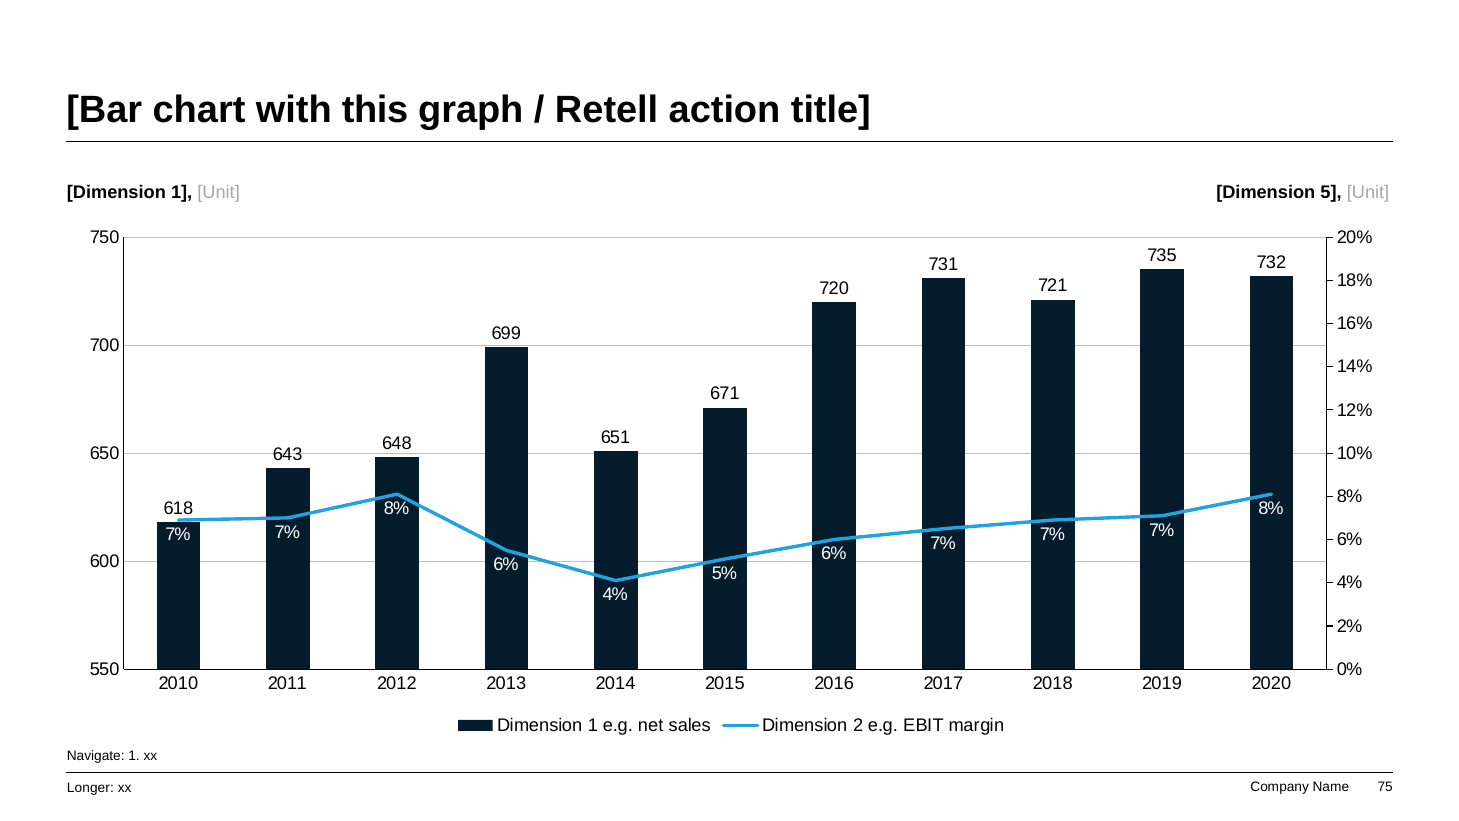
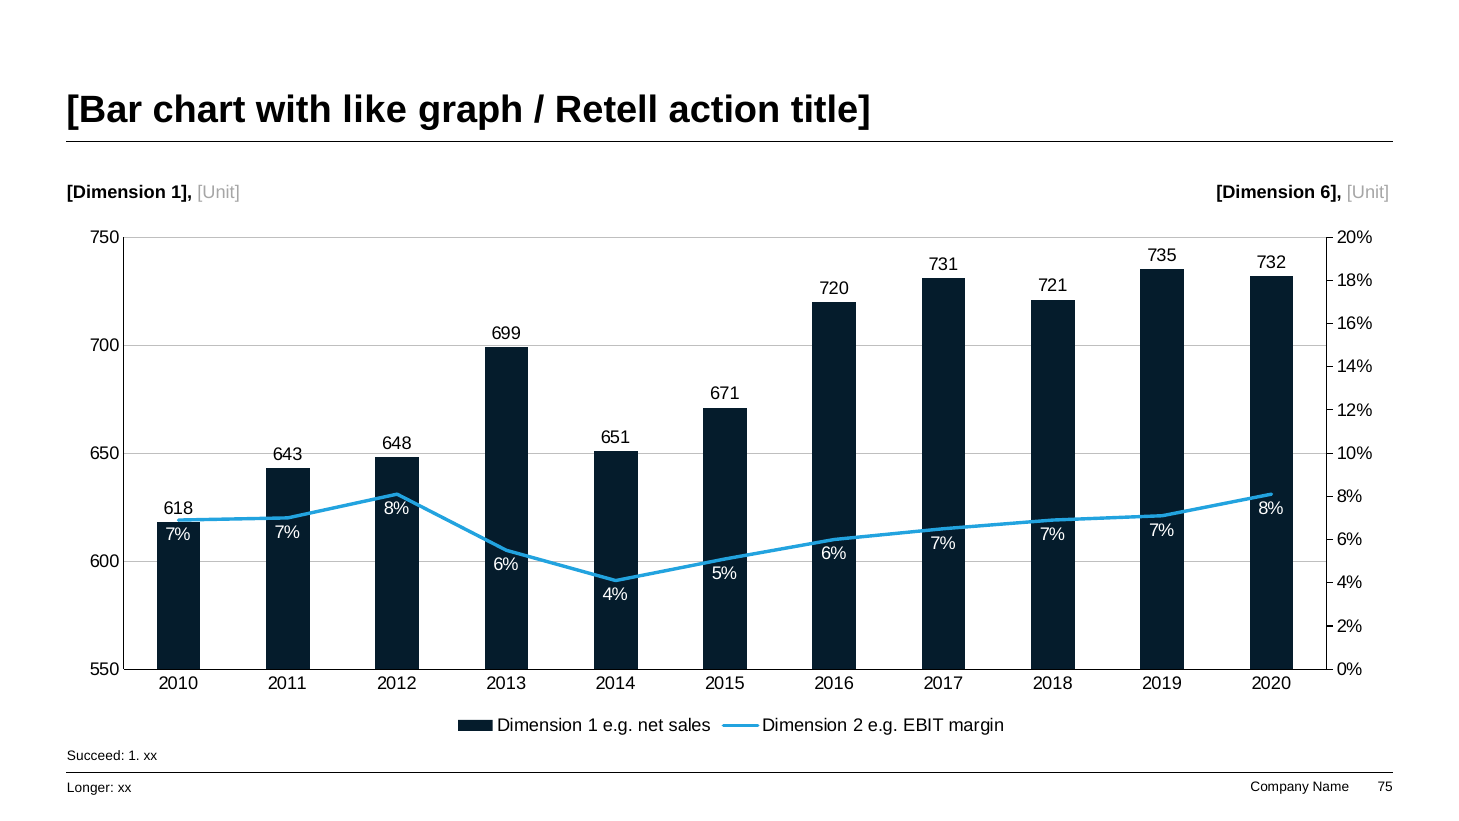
this: this -> like
5: 5 -> 6
Navigate: Navigate -> Succeed
